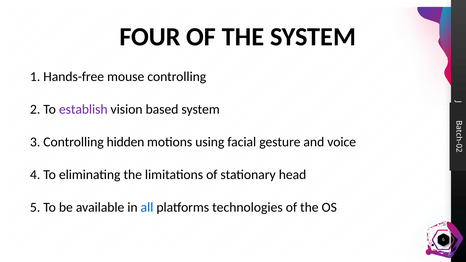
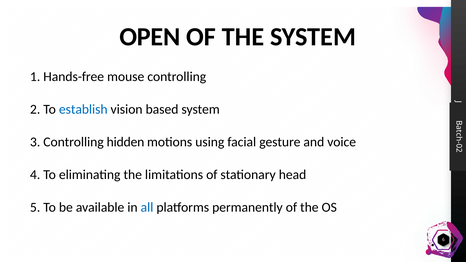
FOUR: FOUR -> OPEN
establish colour: purple -> blue
technologies: technologies -> permanently
